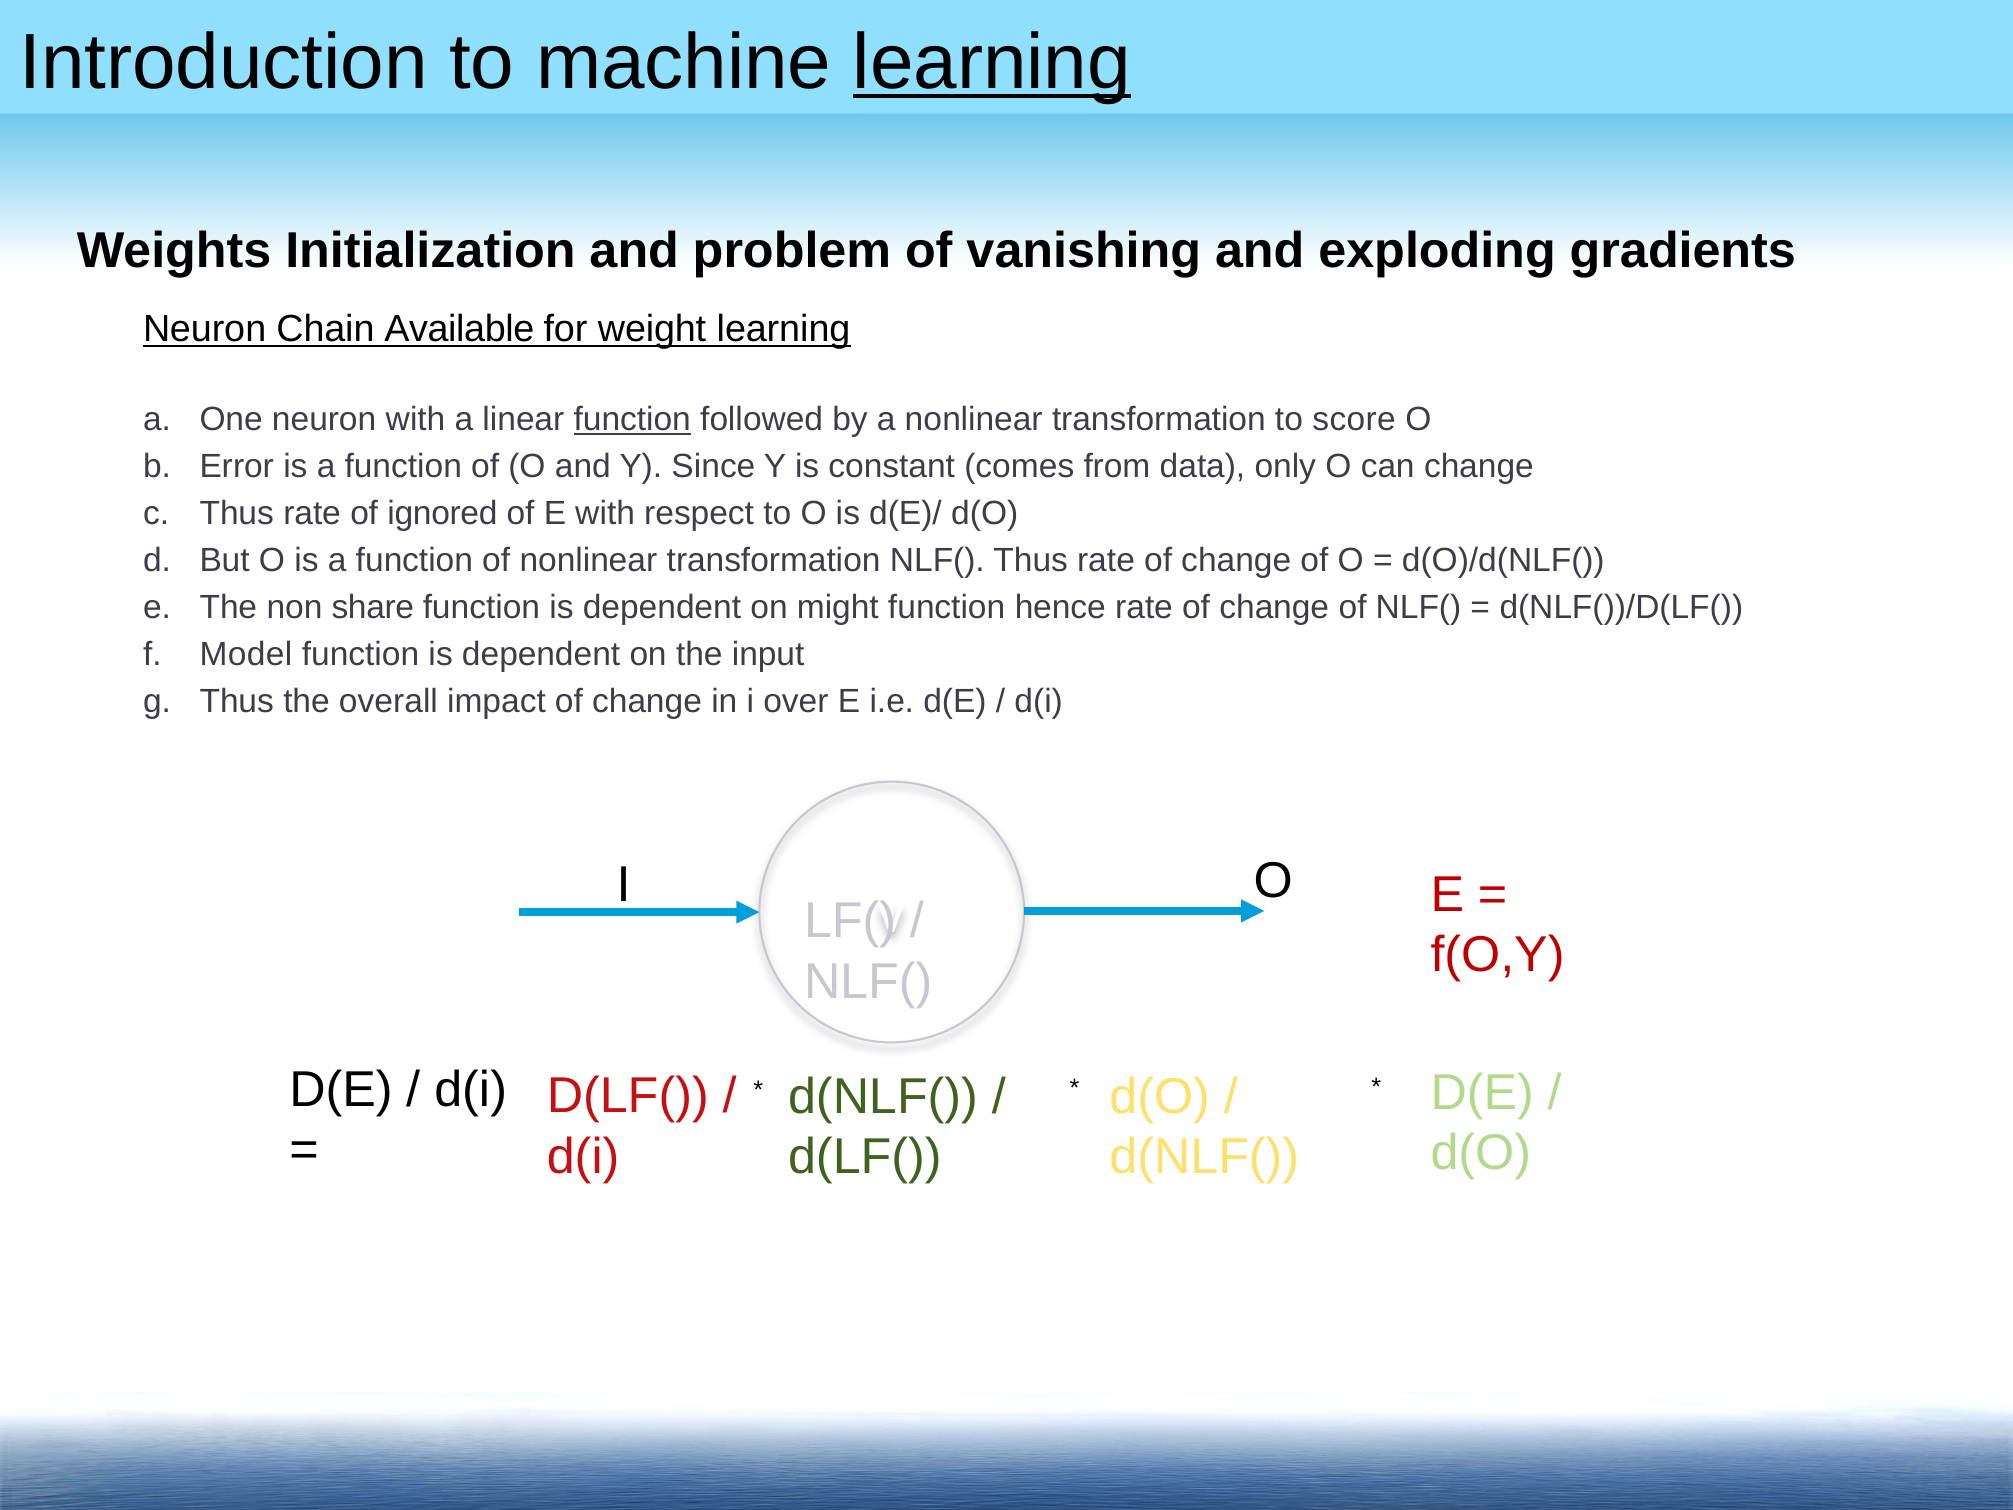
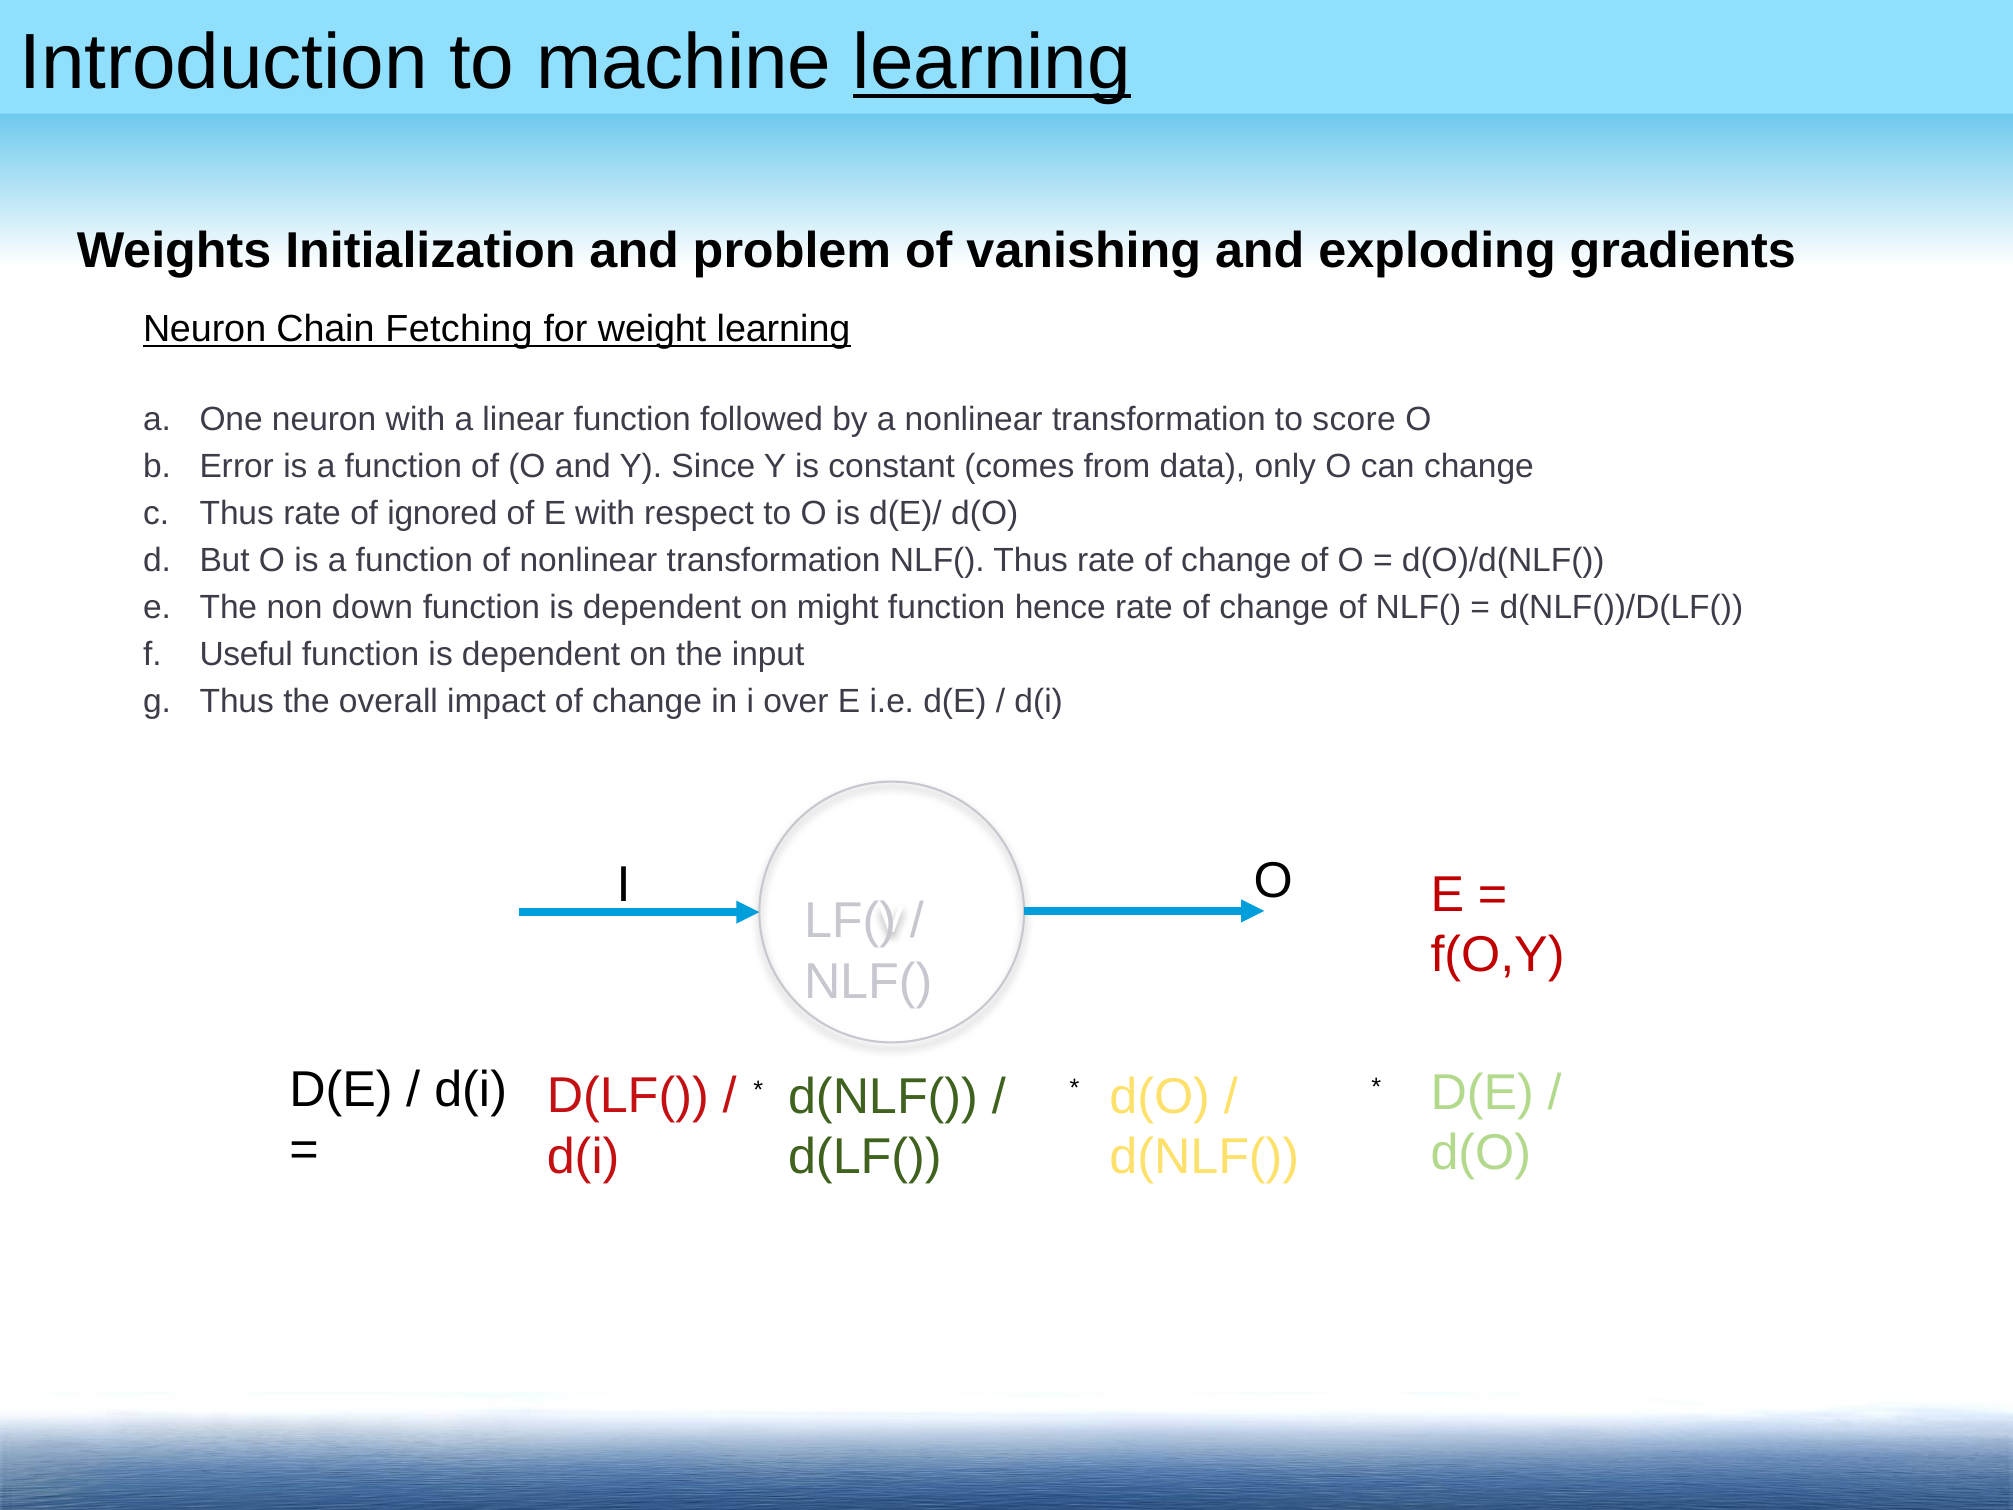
Available: Available -> Fetching
function at (632, 419) underline: present -> none
share: share -> down
Model: Model -> Useful
